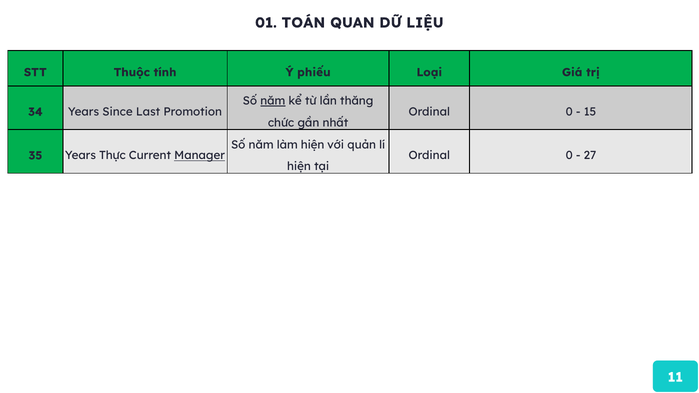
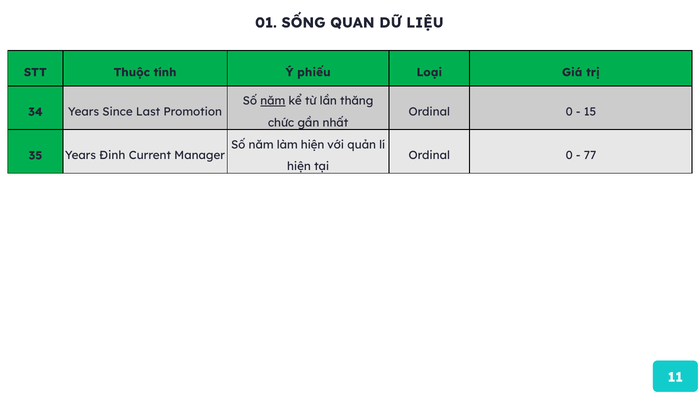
TOÁN: TOÁN -> SỐNG
Thực: Thực -> Đinh
Manager underline: present -> none
27: 27 -> 77
